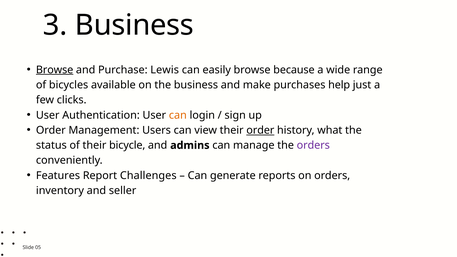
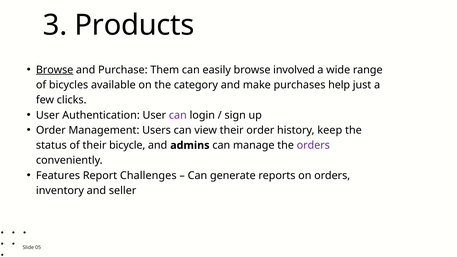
3 Business: Business -> Products
Lewis: Lewis -> Them
because: because -> involved
the business: business -> category
can at (178, 115) colour: orange -> purple
order at (260, 130) underline: present -> none
what: what -> keep
